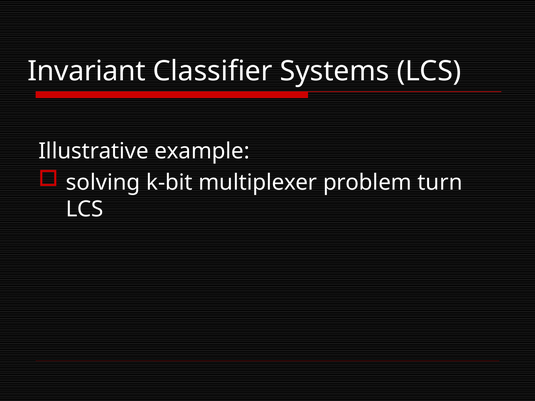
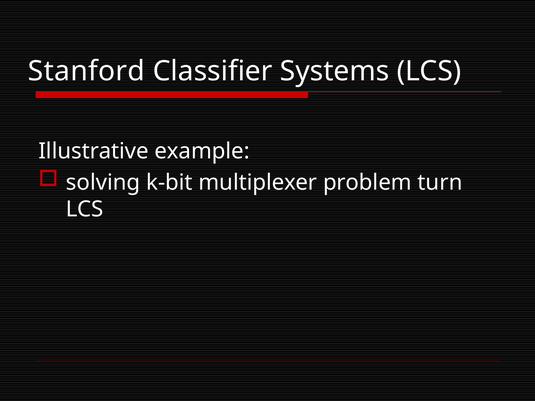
Invariant: Invariant -> Stanford
